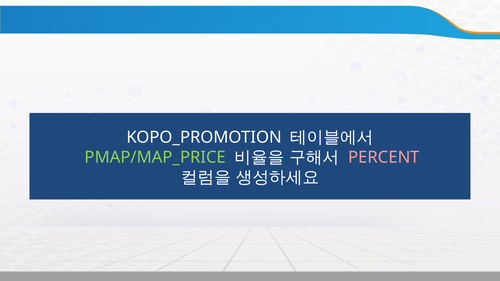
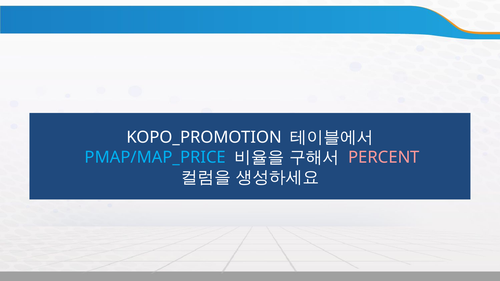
PMAP/MAP_PRICE colour: light green -> light blue
